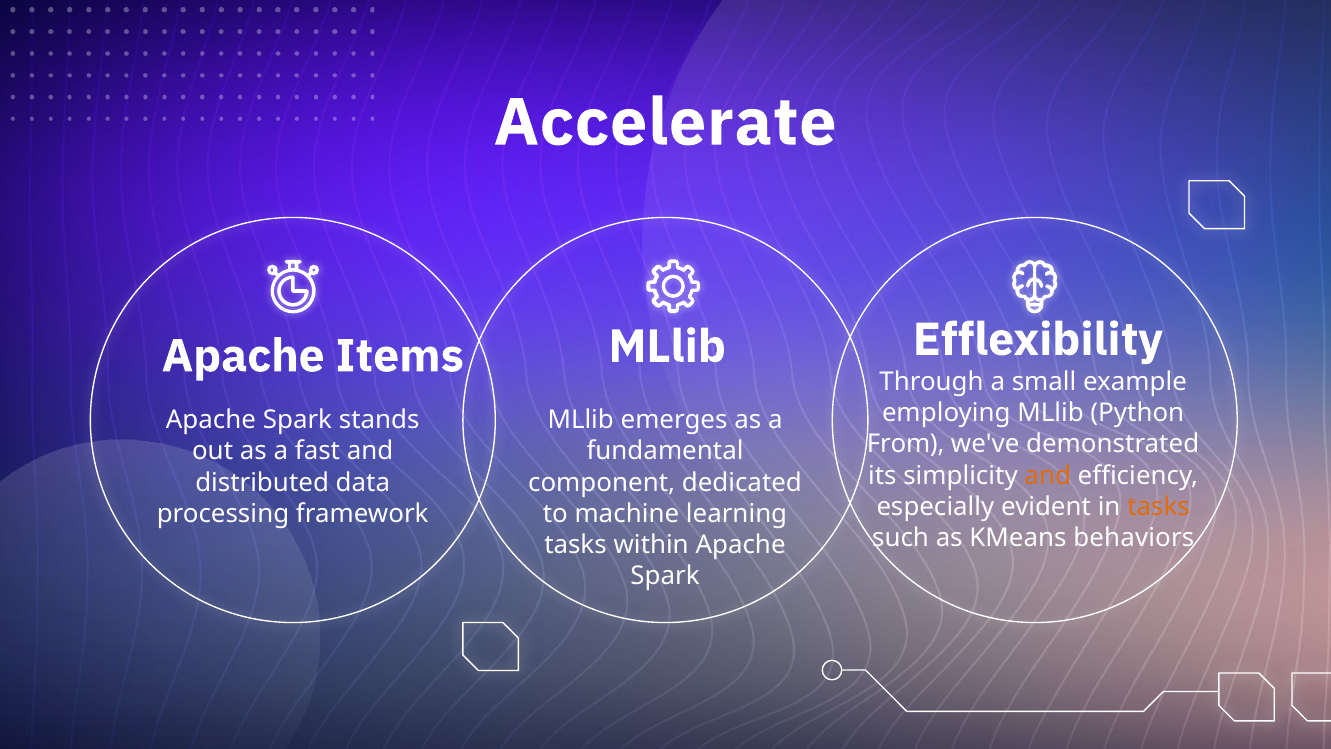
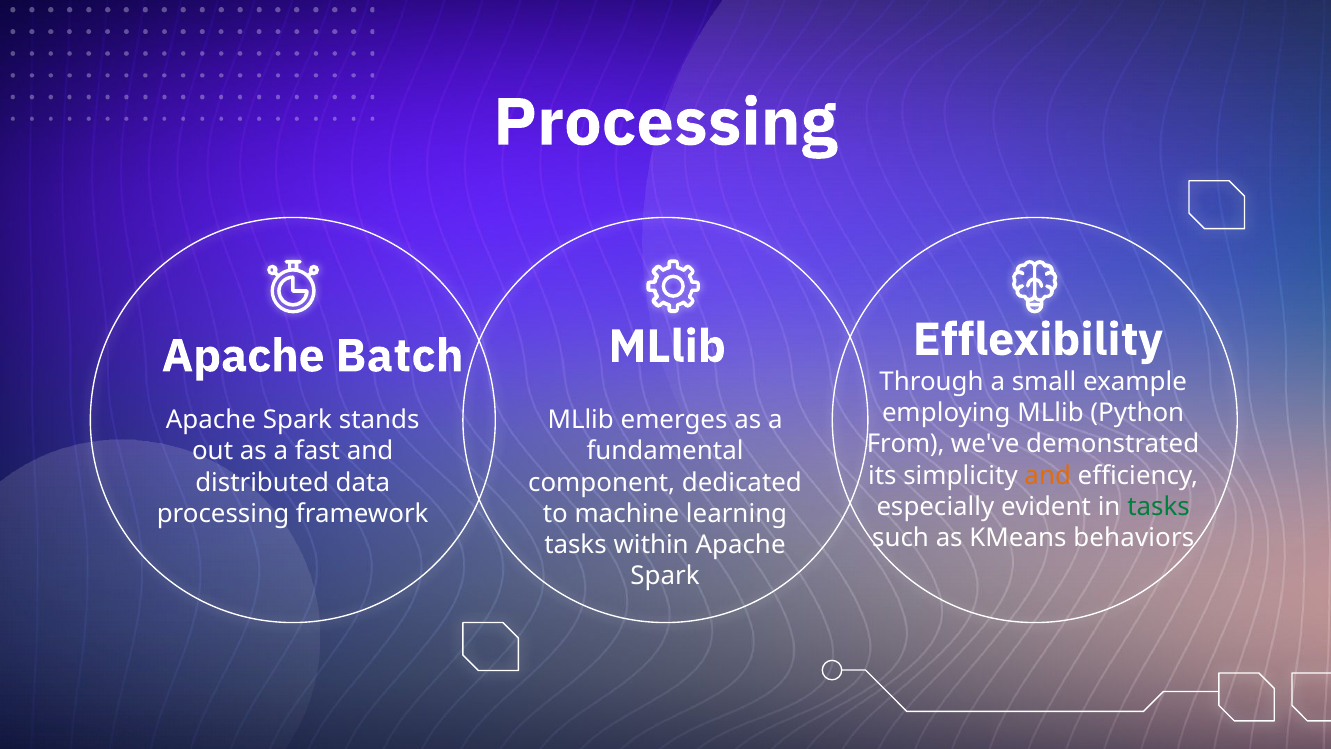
Accelerate at (665, 123): Accelerate -> Processing
Items: Items -> Batch
tasks at (1159, 506) colour: orange -> green
